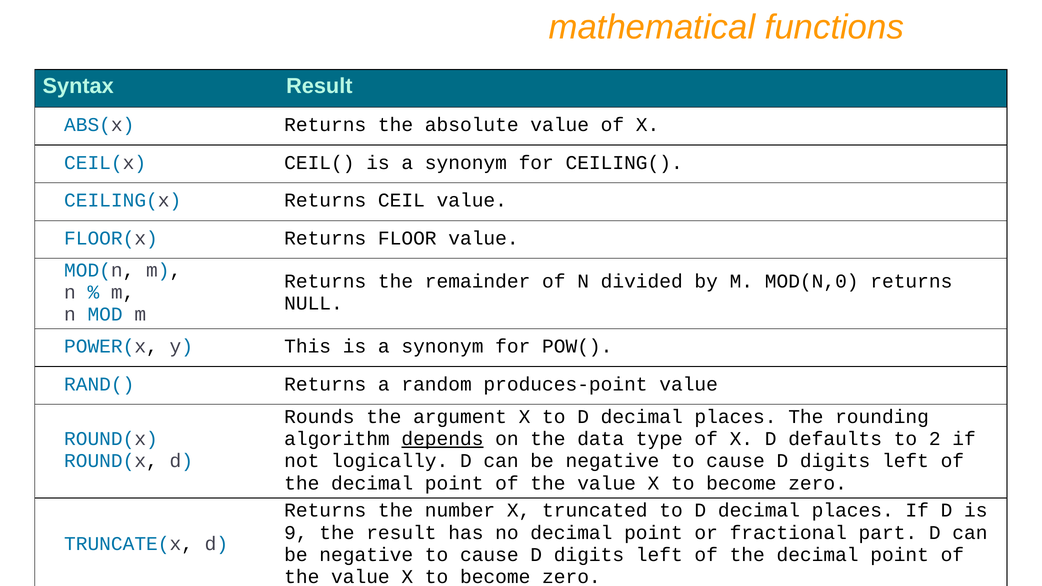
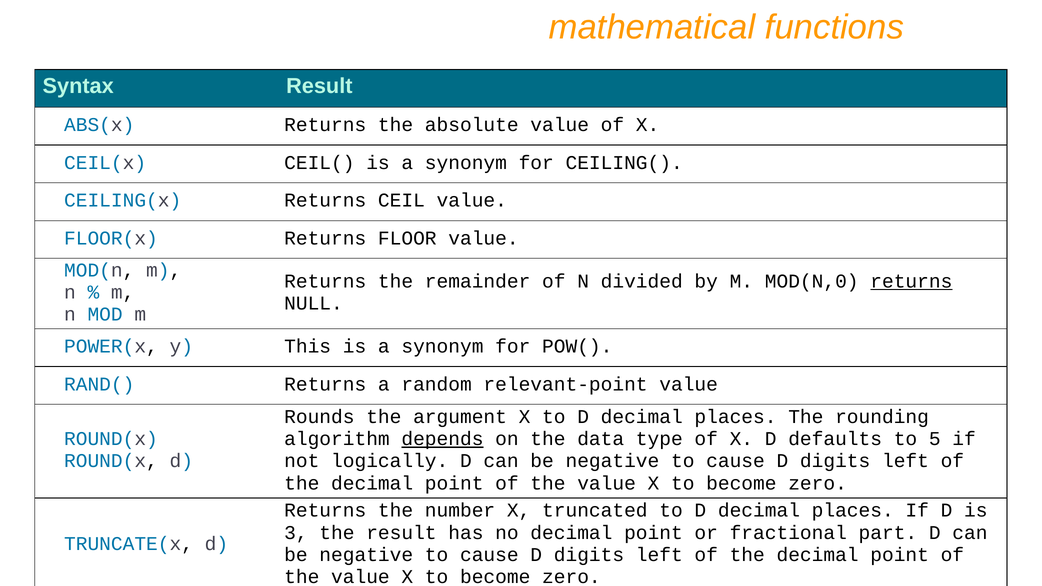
returns at (911, 281) underline: none -> present
produces-point: produces-point -> relevant-point
2: 2 -> 5
9: 9 -> 3
